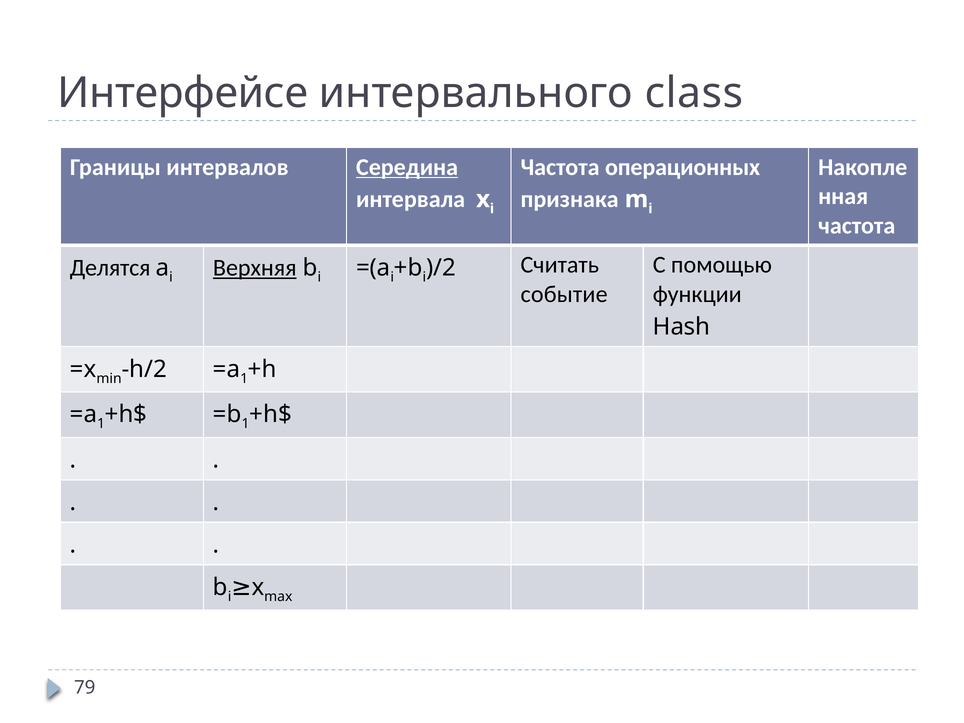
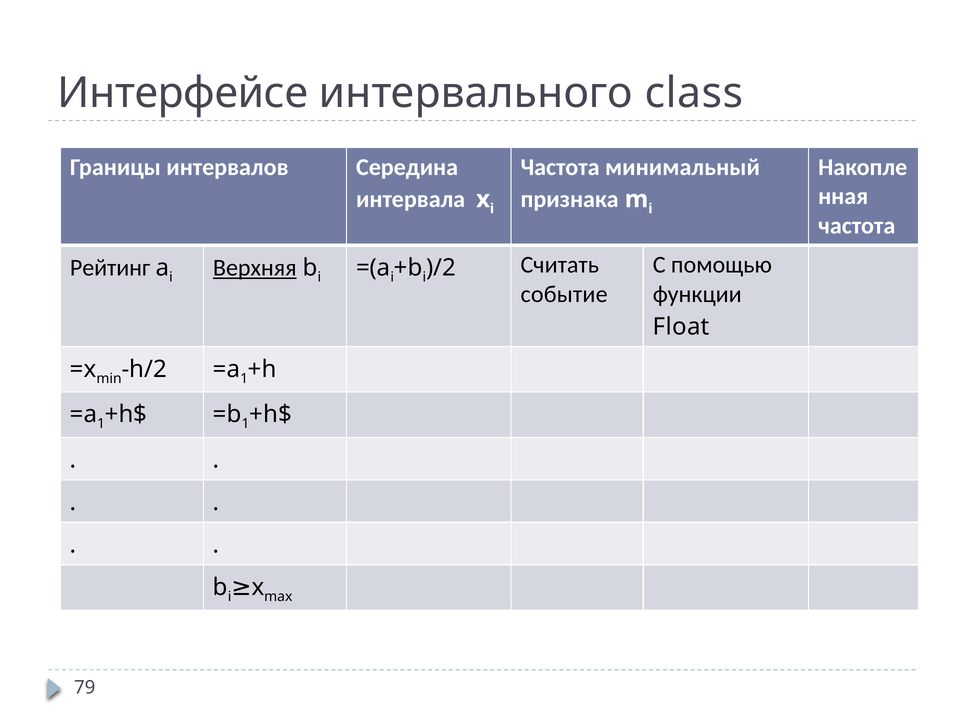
Середина underline: present -> none
операционных: операционных -> минимальный
Делятся: Делятся -> Рейтинг
Hash: Hash -> Float
